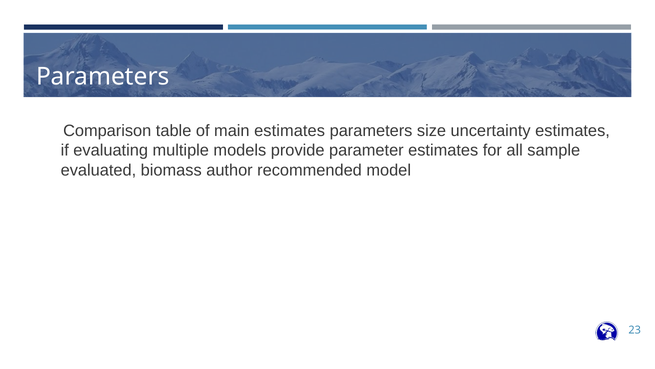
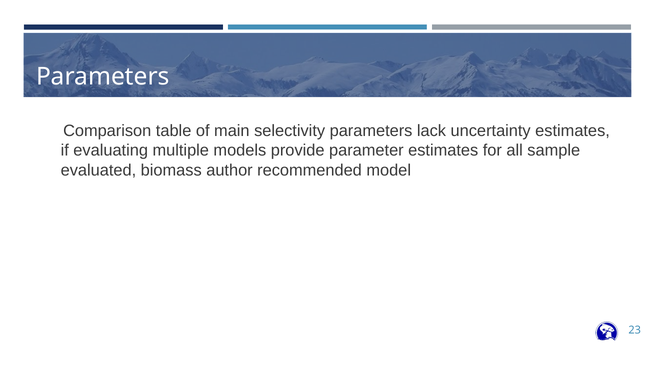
main estimates: estimates -> selectivity
size: size -> lack
